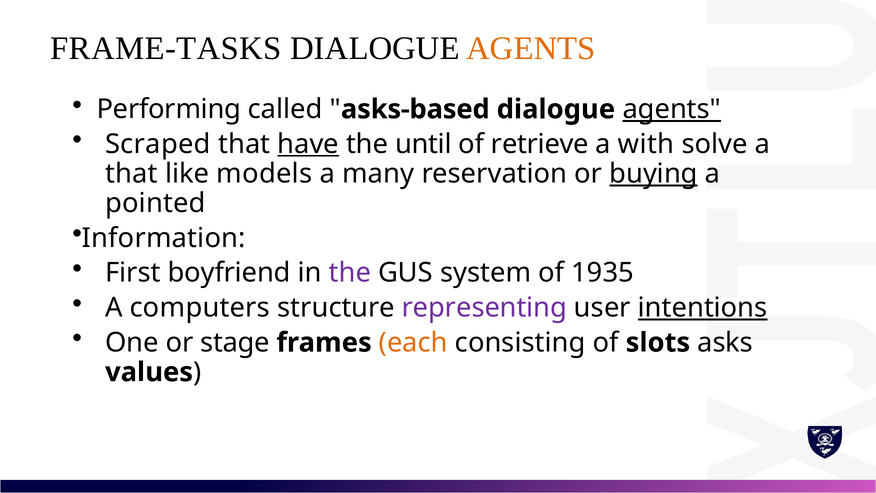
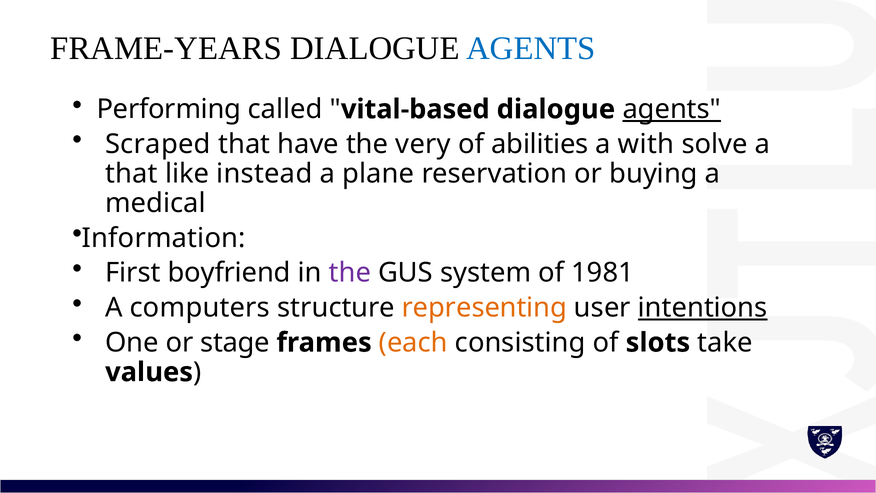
FRAME-TASKS: FRAME-TASKS -> FRAME-YEARS
AGENTS at (531, 48) colour: orange -> blue
asks-based: asks-based -> vital-based
have underline: present -> none
until: until -> very
retrieve: retrieve -> abilities
models: models -> instead
many: many -> plane
buying underline: present -> none
pointed: pointed -> medical
1935: 1935 -> 1981
representing colour: purple -> orange
asks: asks -> take
